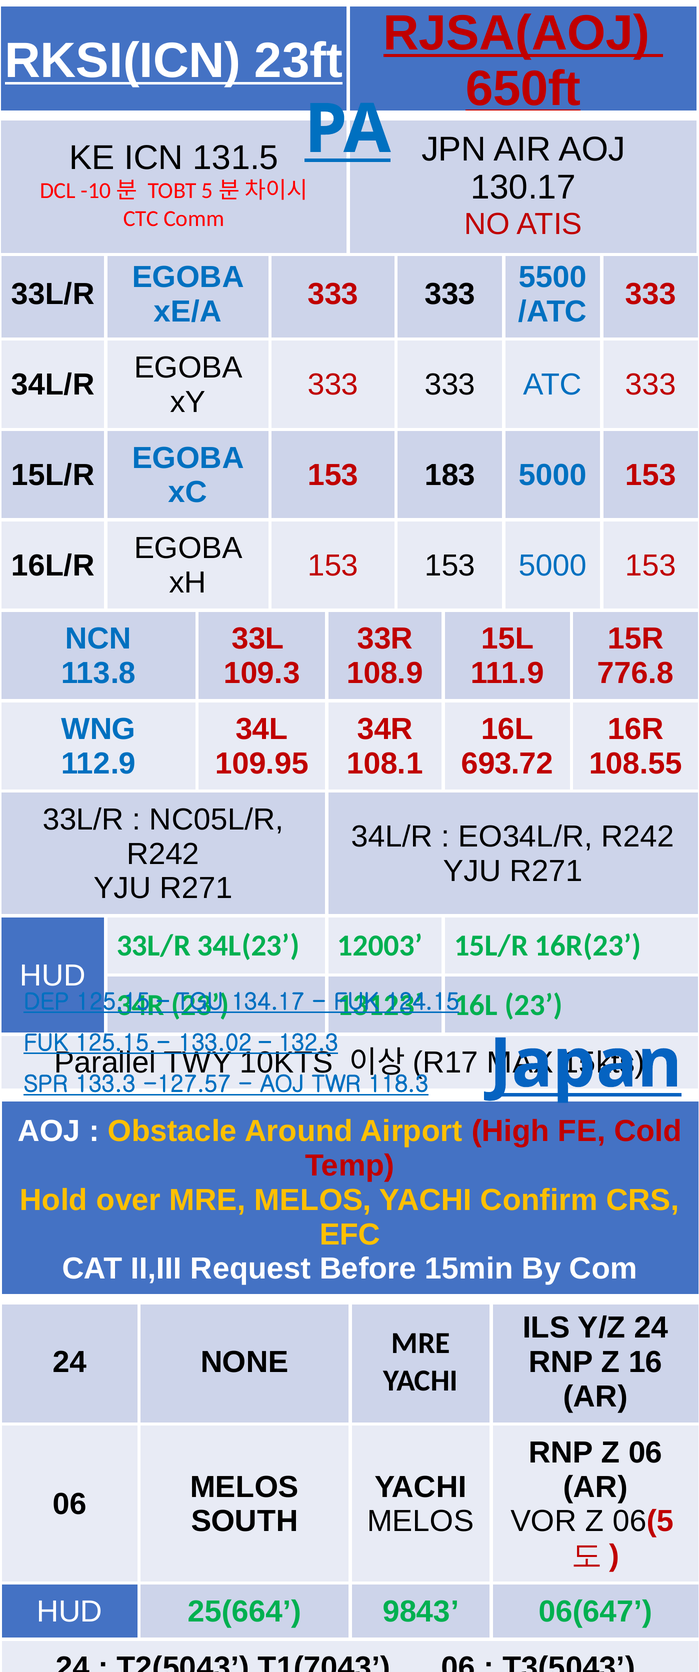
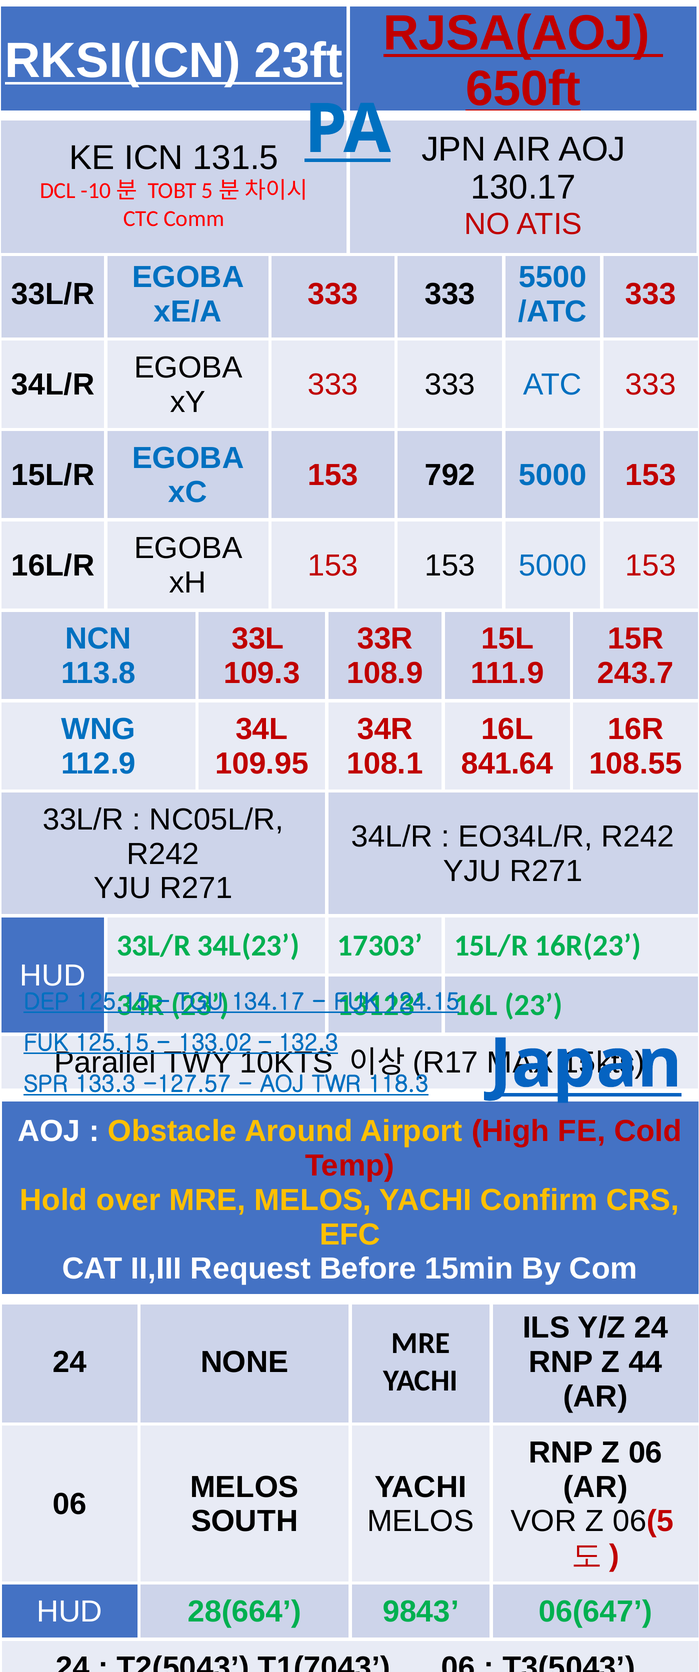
183: 183 -> 792
776.8: 776.8 -> 243.7
693.72: 693.72 -> 841.64
12003: 12003 -> 17303
16: 16 -> 44
25(664: 25(664 -> 28(664
